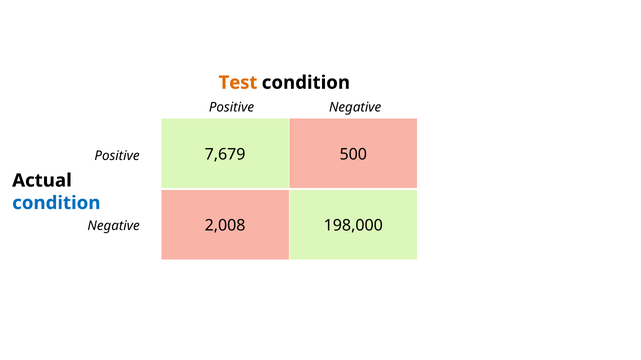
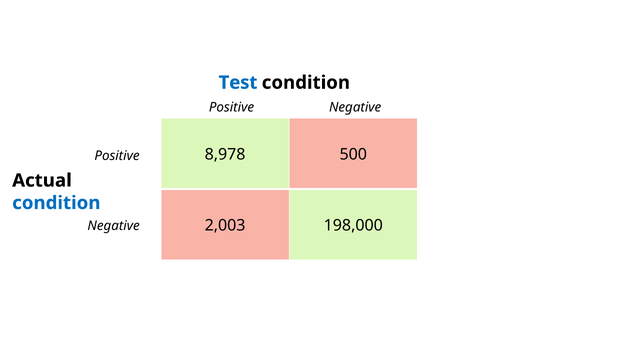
Test colour: orange -> blue
7,679: 7,679 -> 8,978
2,008: 2,008 -> 2,003
